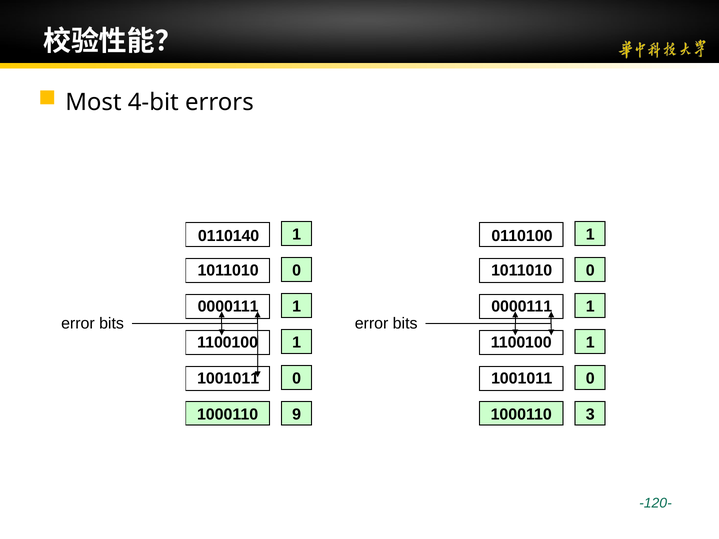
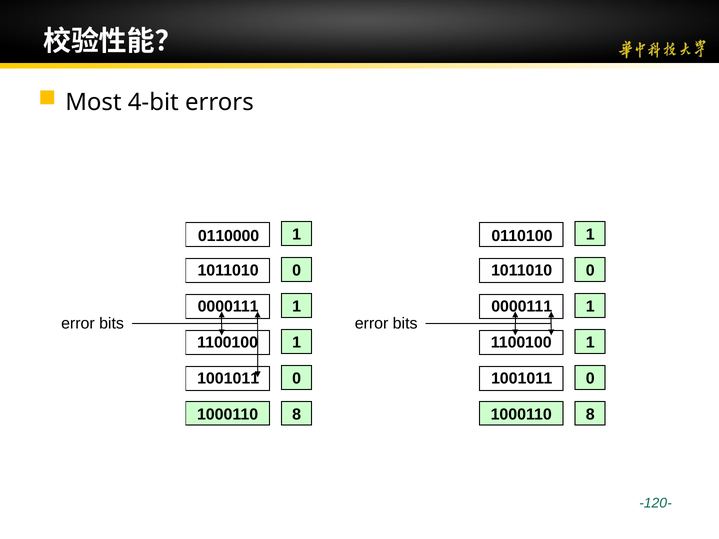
0110140: 0110140 -> 0110000
9 at (297, 415): 9 -> 8
3 at (590, 415): 3 -> 8
